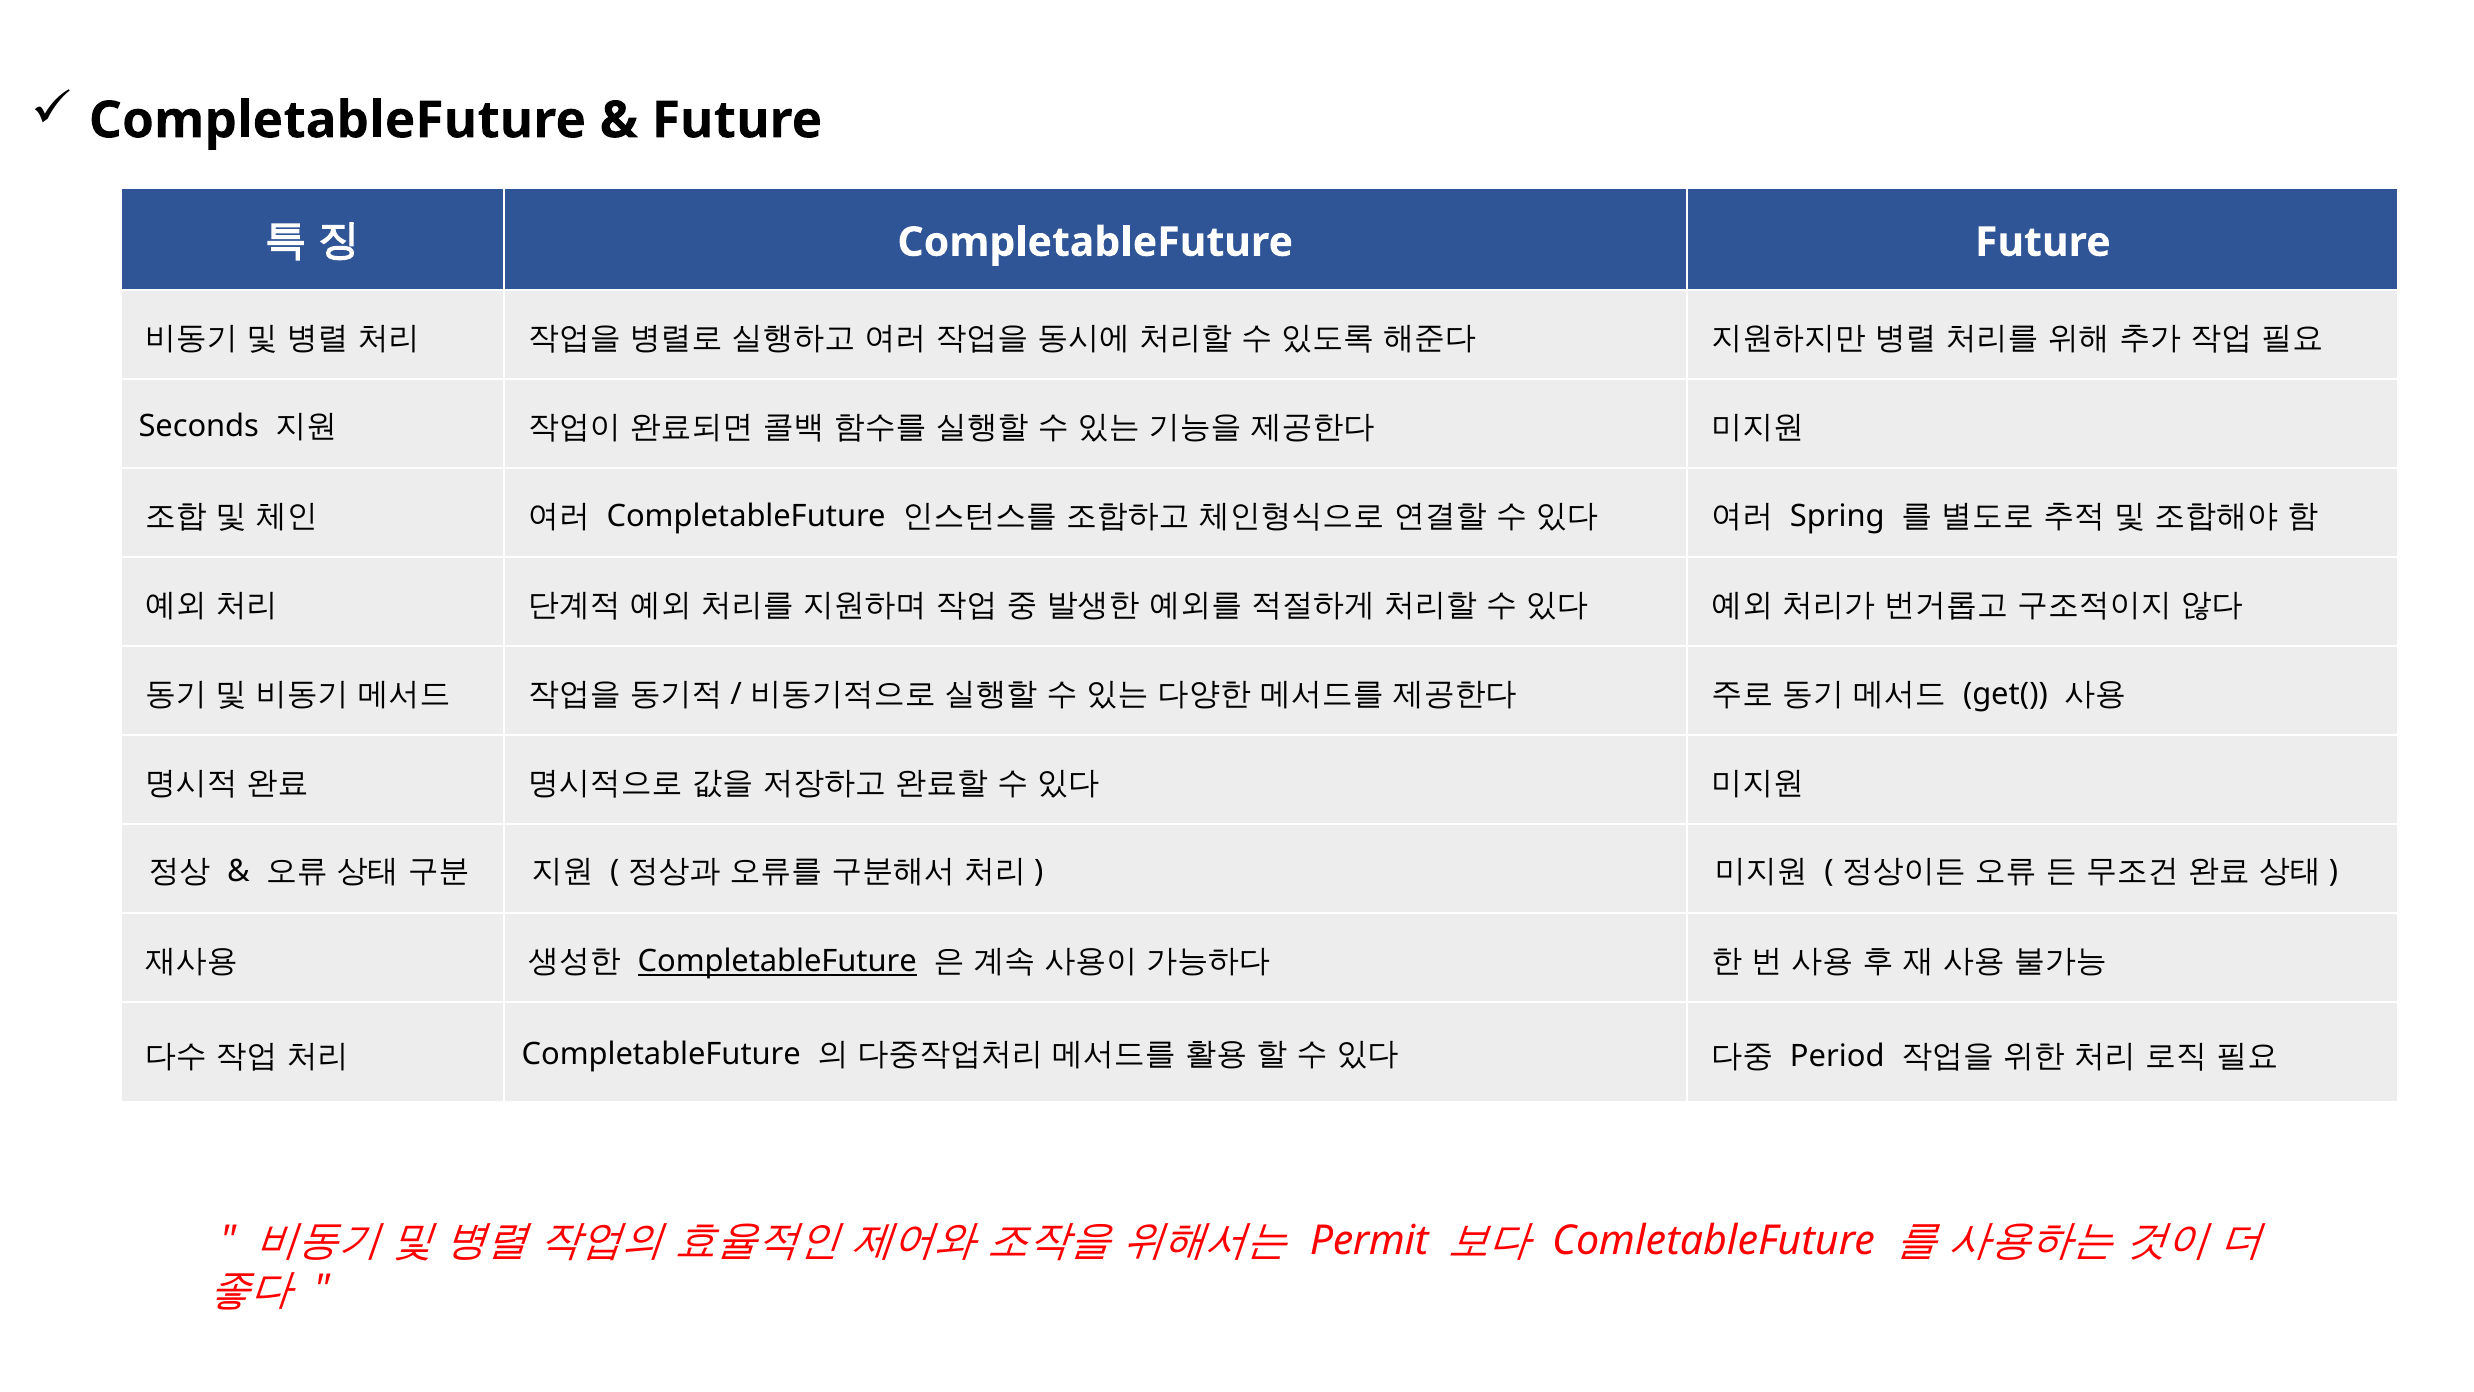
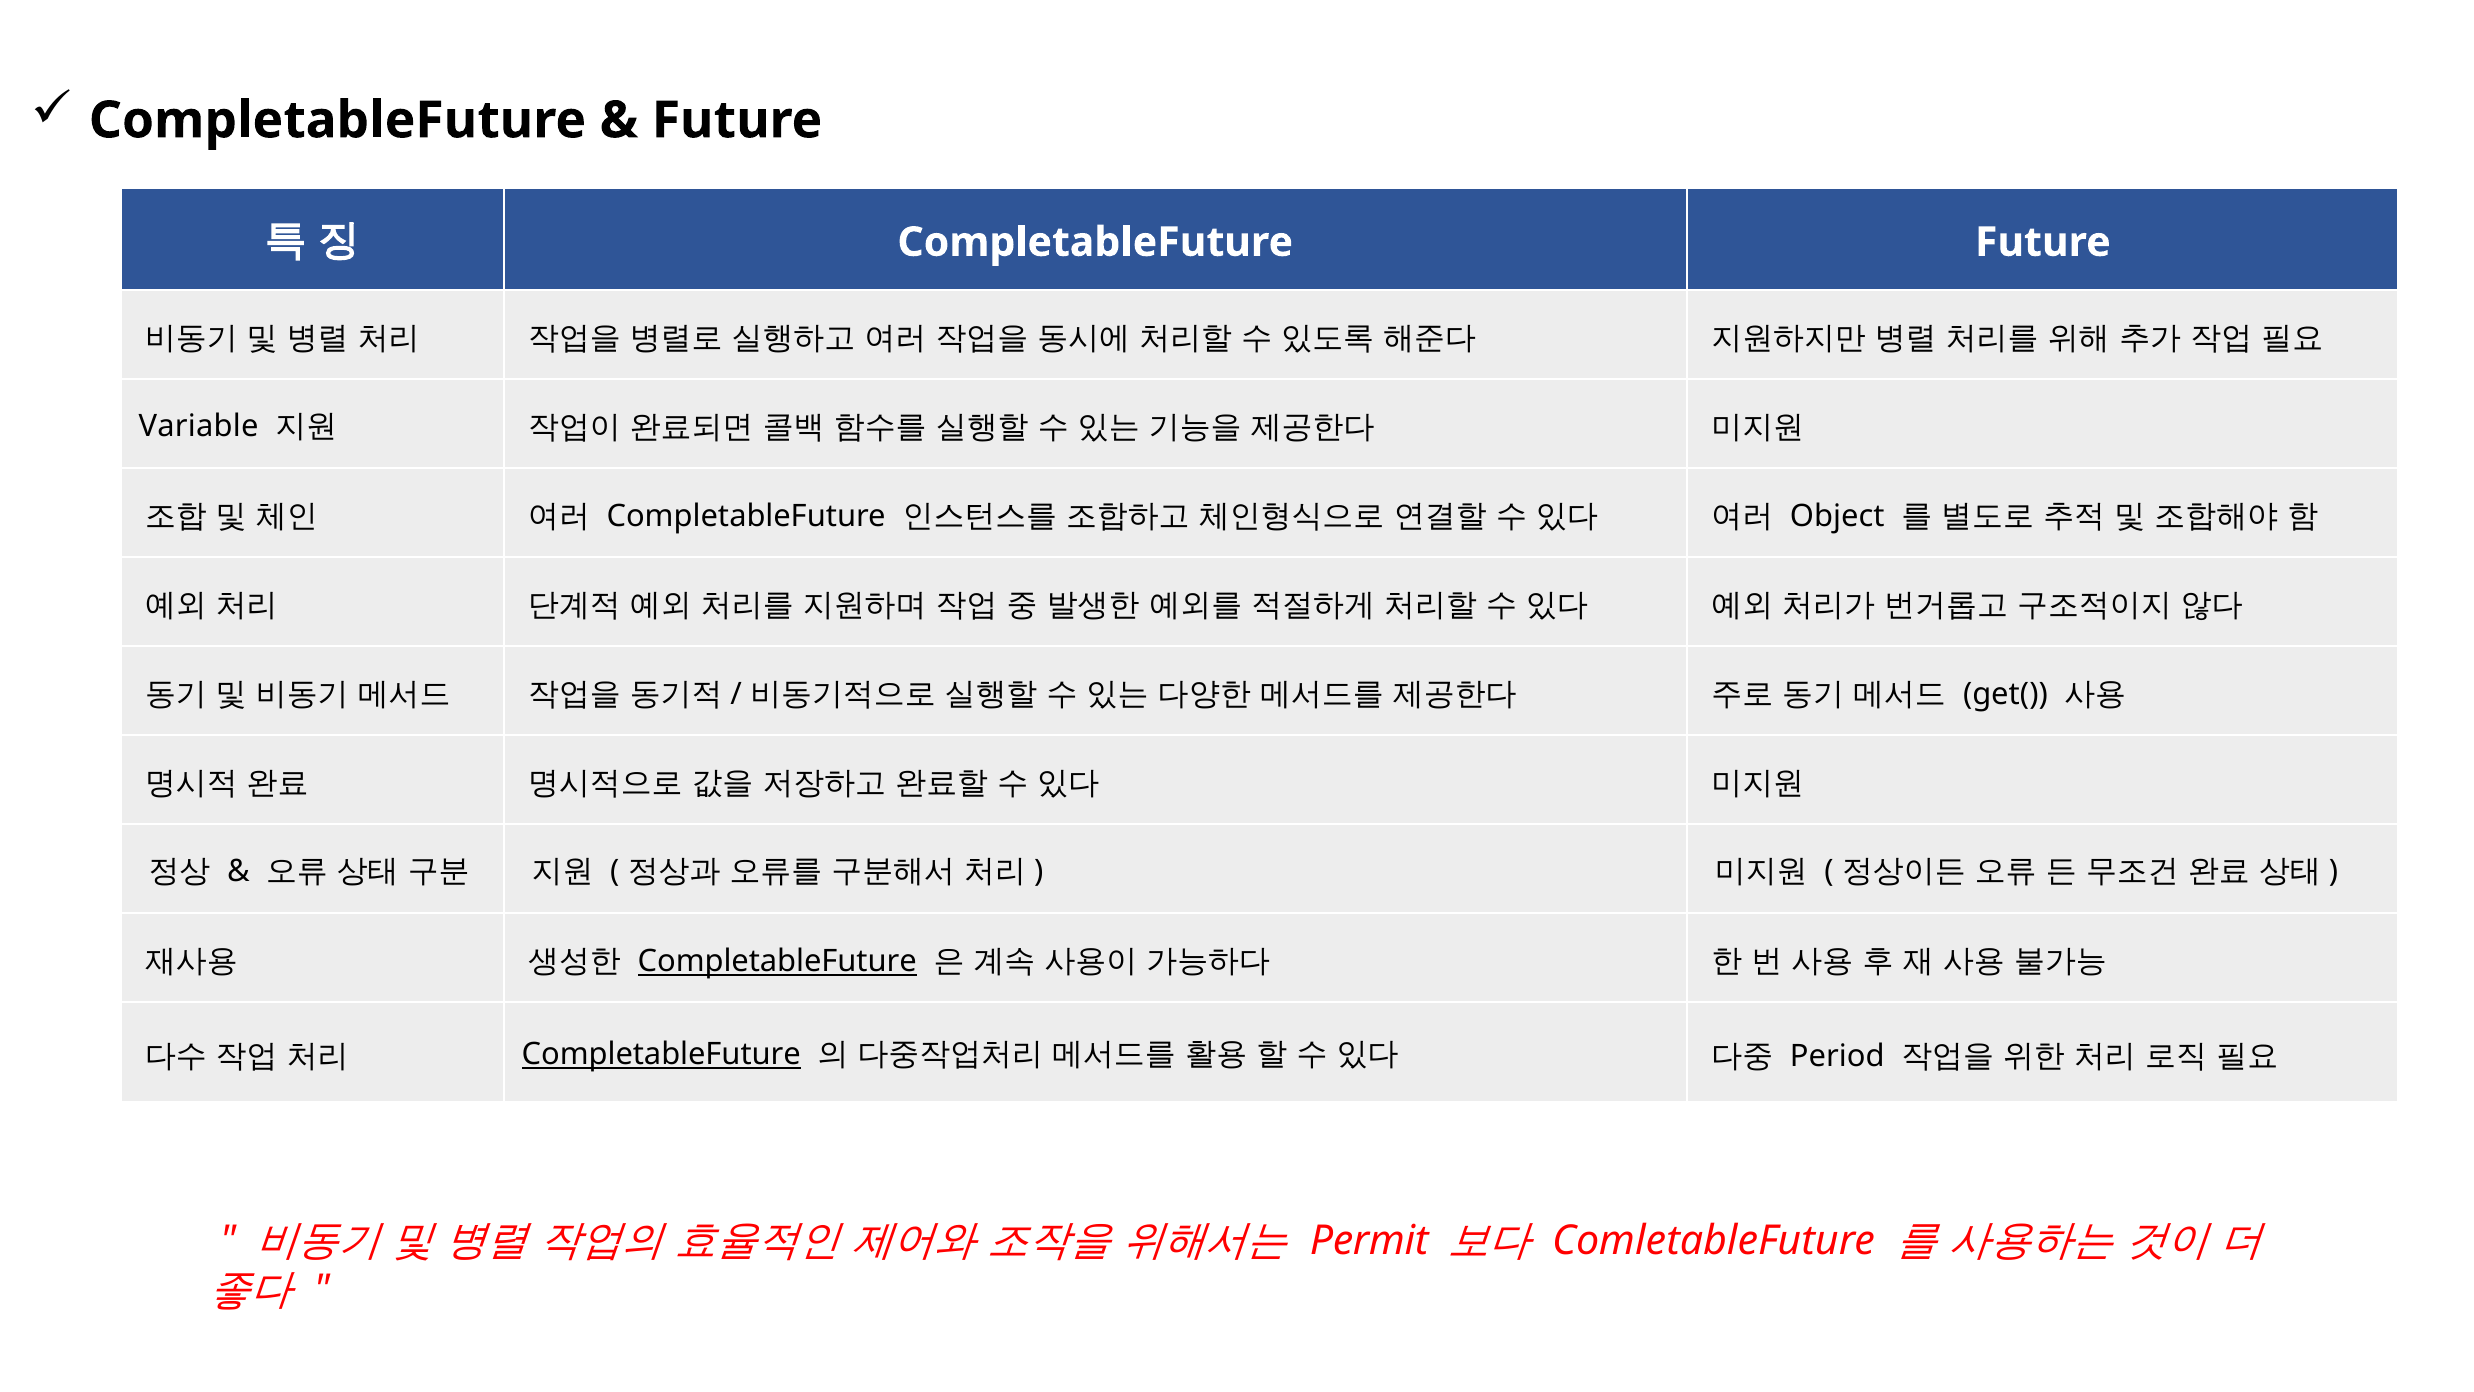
Seconds: Seconds -> Variable
Spring: Spring -> Object
CompletableFuture at (661, 1054) underline: none -> present
